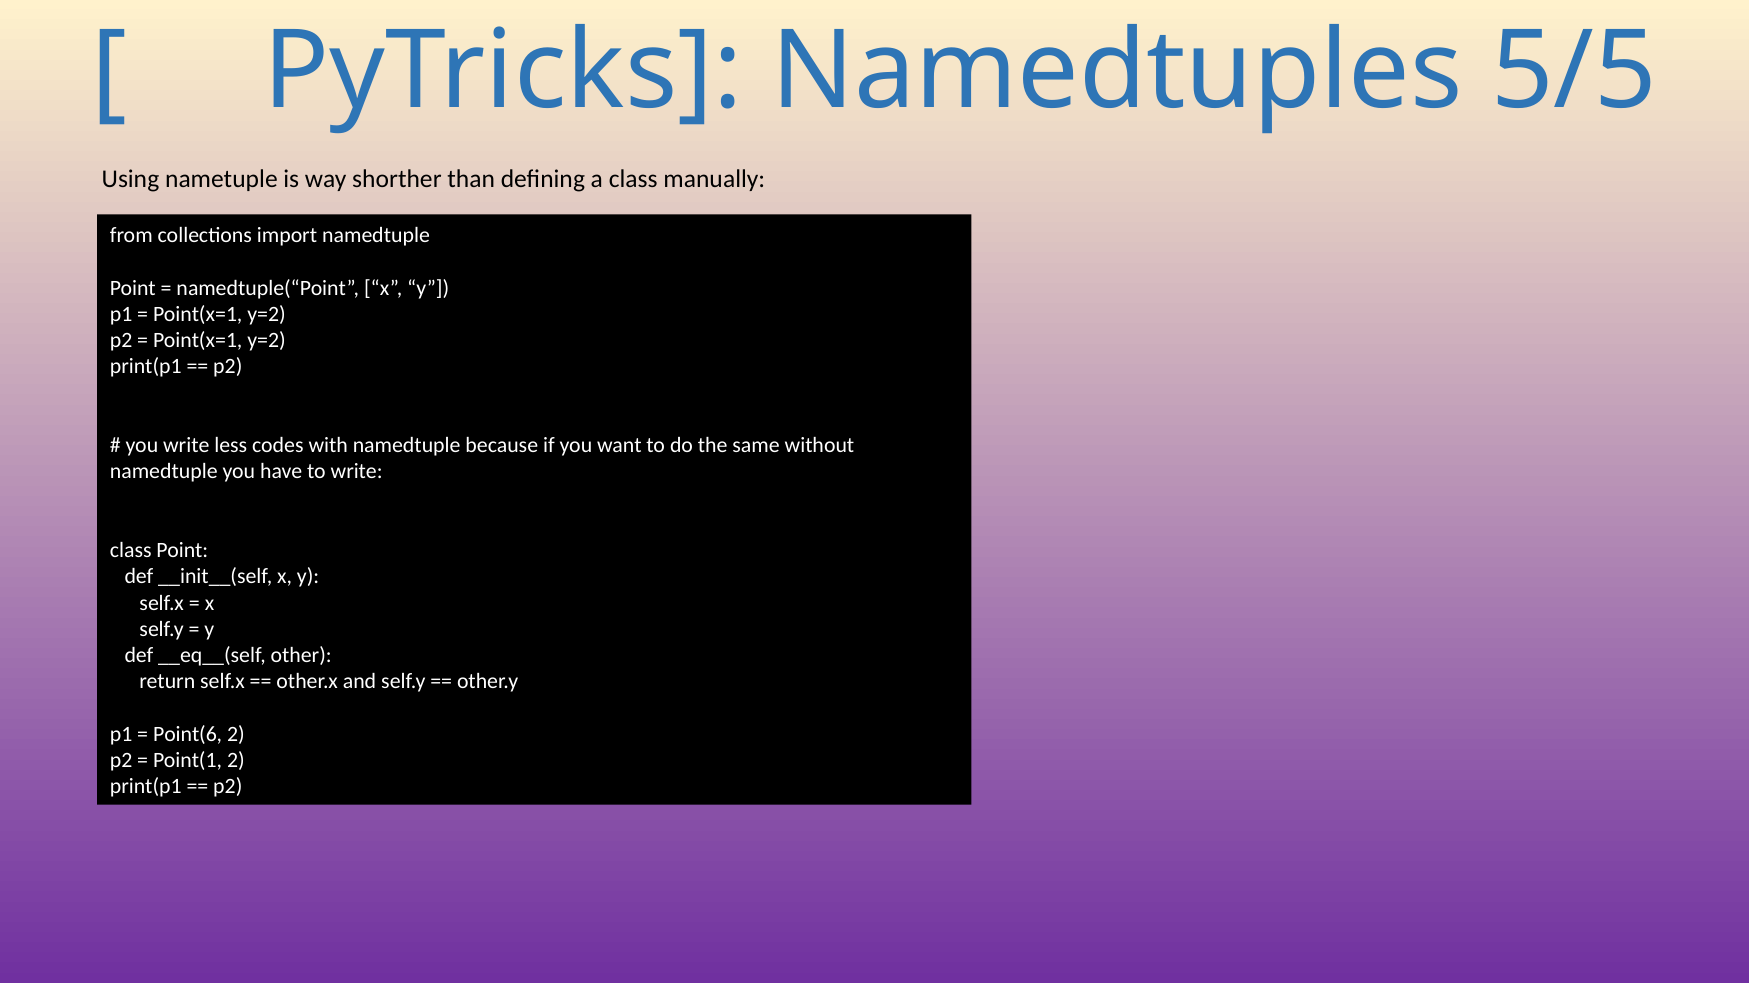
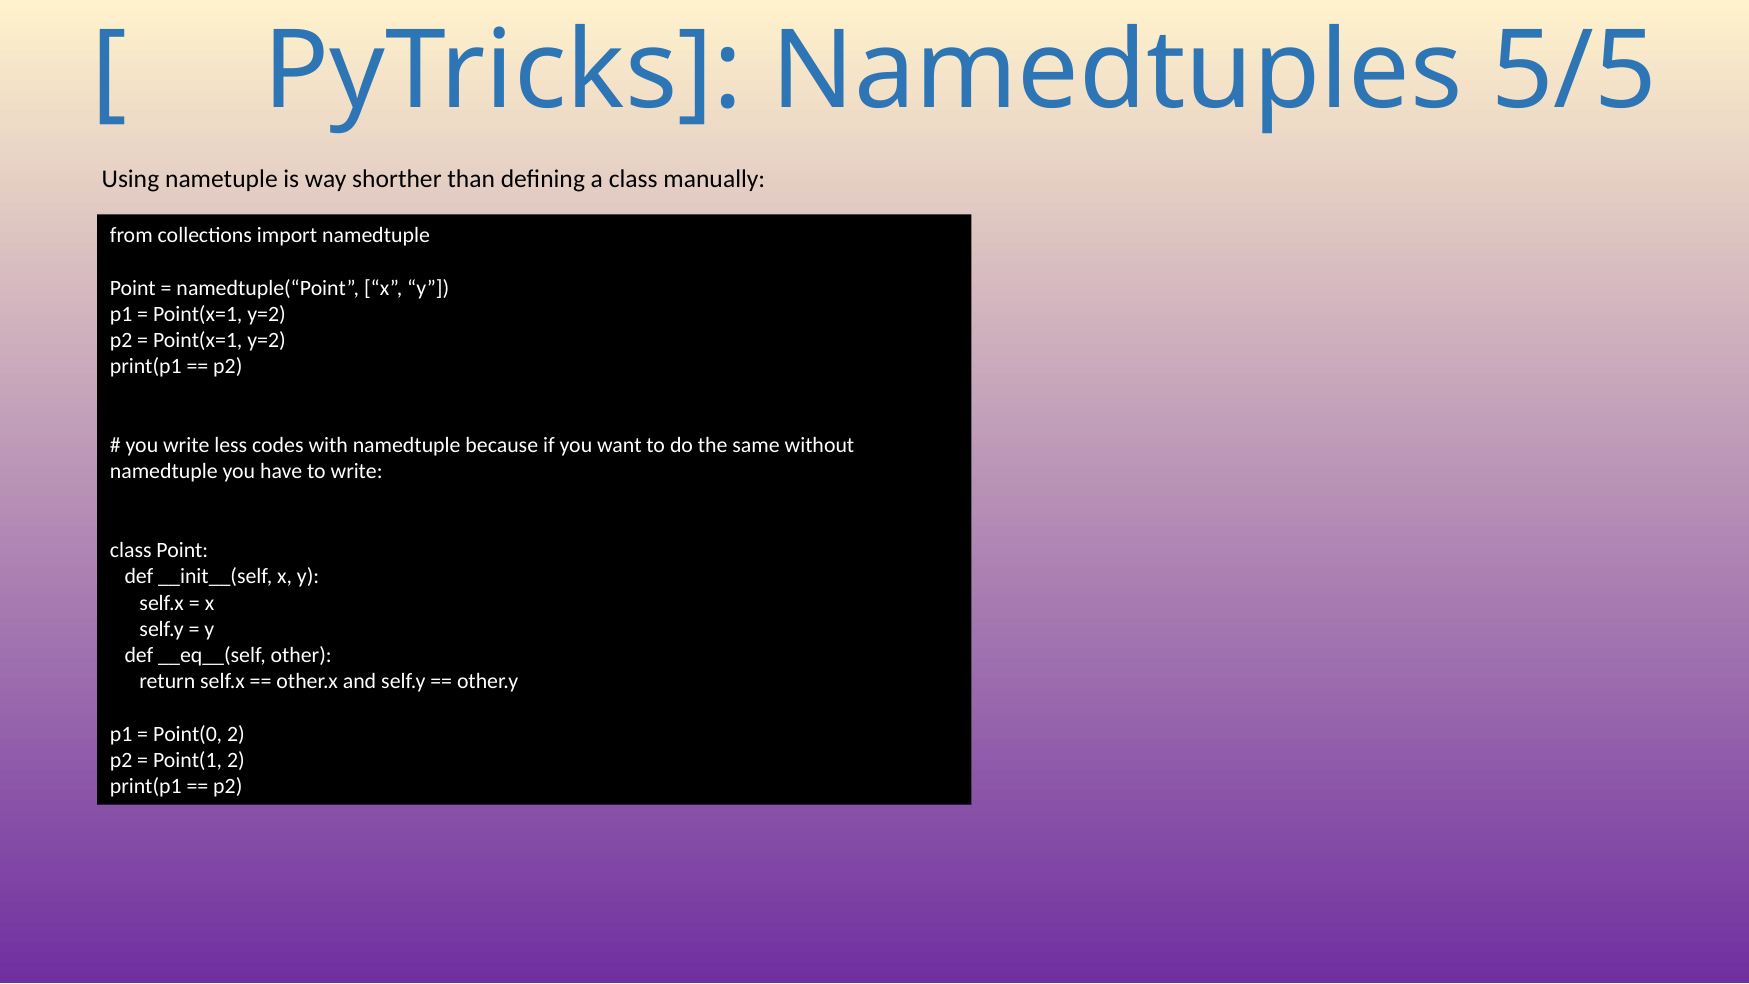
Point(6: Point(6 -> Point(0
